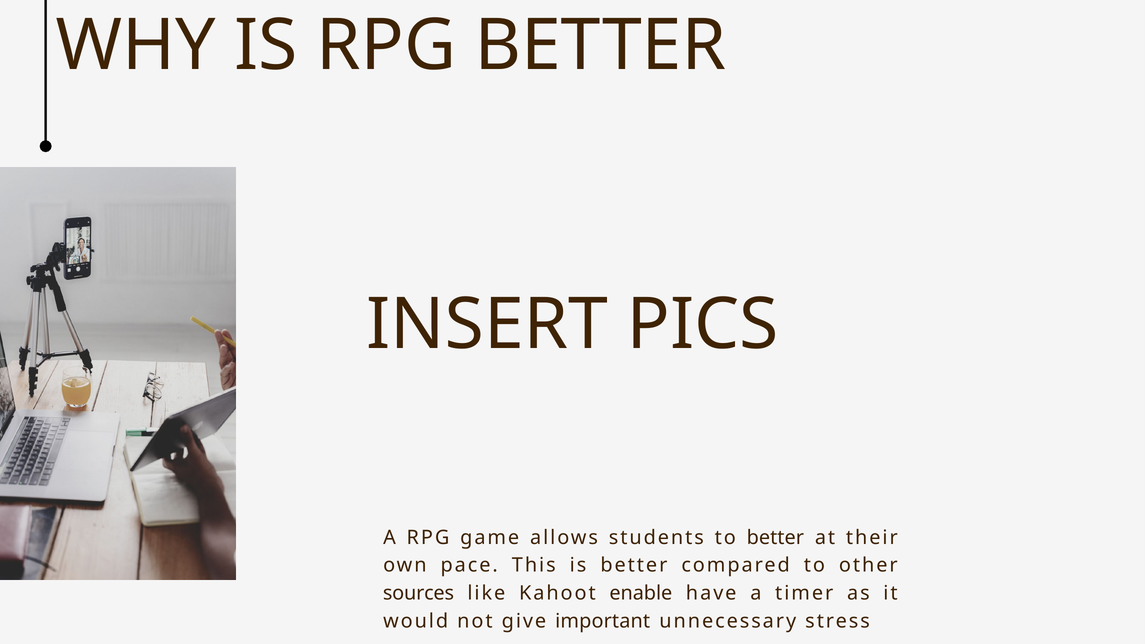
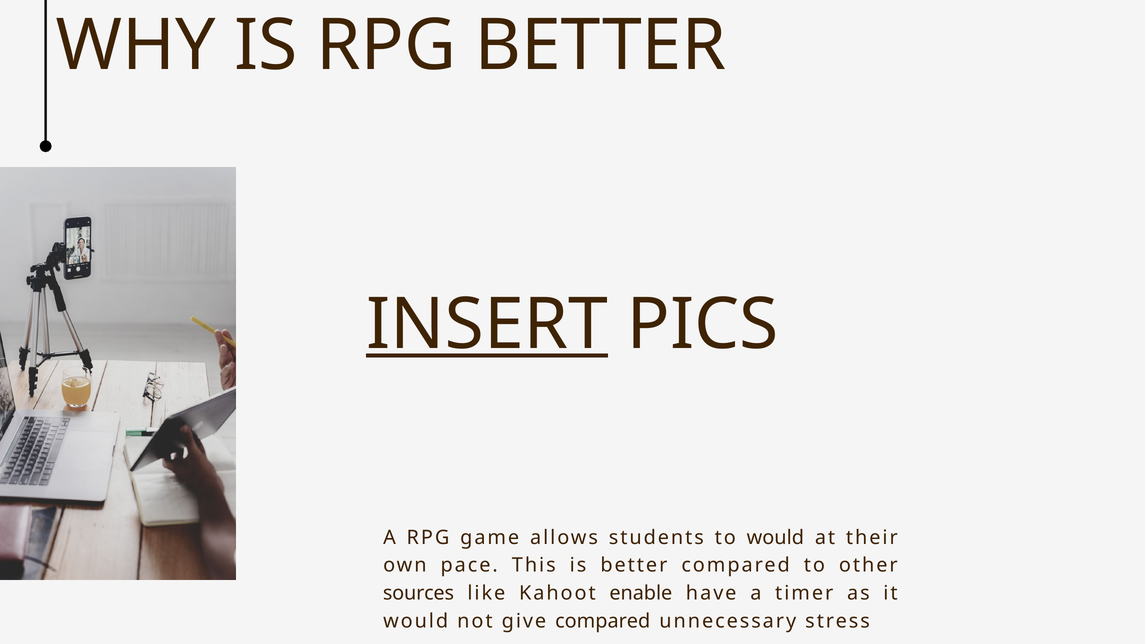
INSERT underline: none -> present
to better: better -> would
give important: important -> compared
